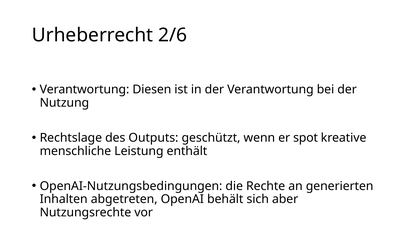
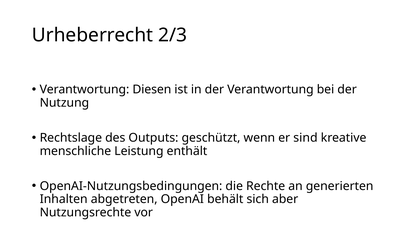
2/6: 2/6 -> 2/3
spot: spot -> sind
